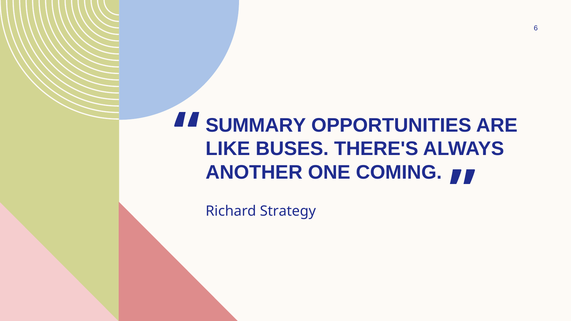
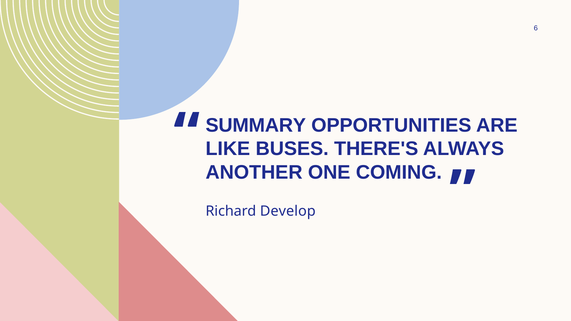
Strategy: Strategy -> Develop
